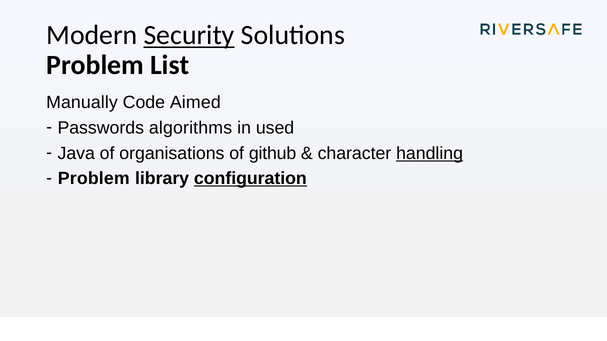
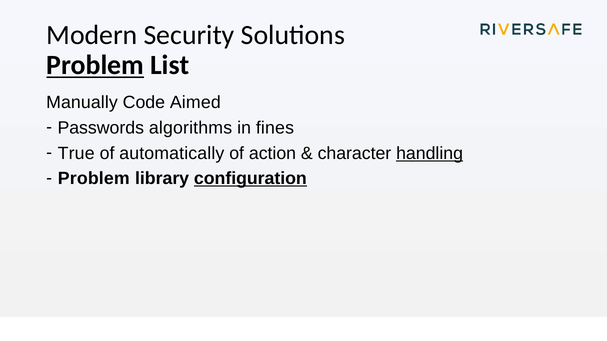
Security underline: present -> none
Problem at (95, 65) underline: none -> present
used: used -> fines
Java: Java -> True
organisations: organisations -> automatically
github: github -> action
